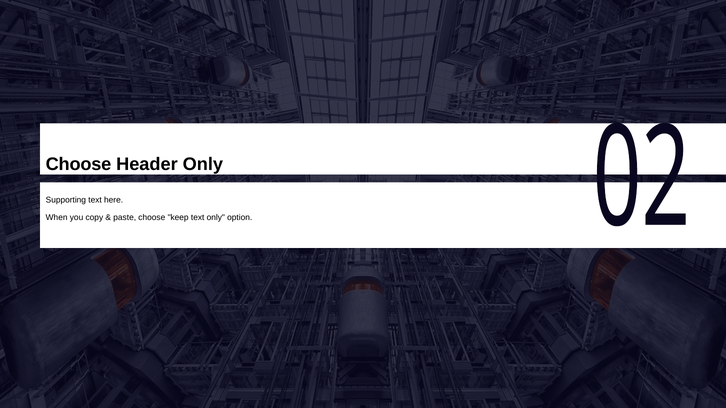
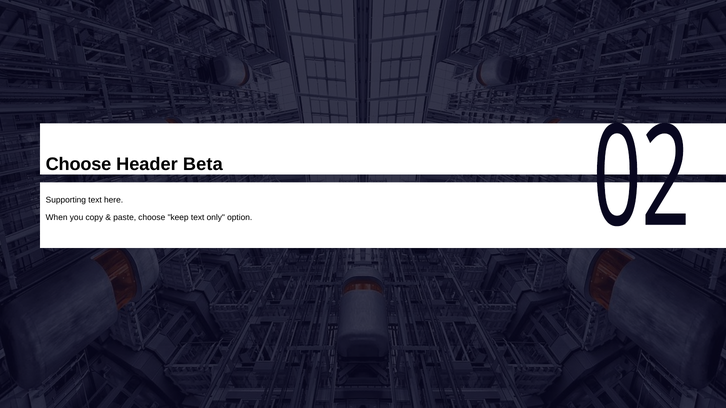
Header Only: Only -> Beta
